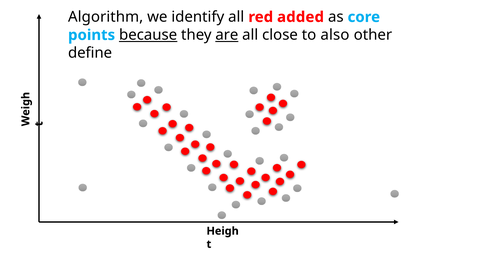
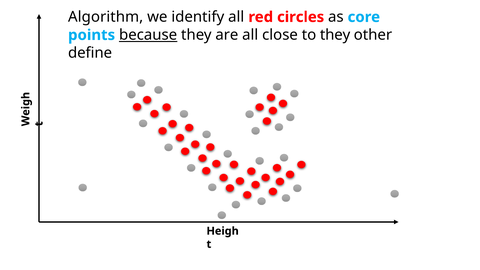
added: added -> circles
are underline: present -> none
to also: also -> they
